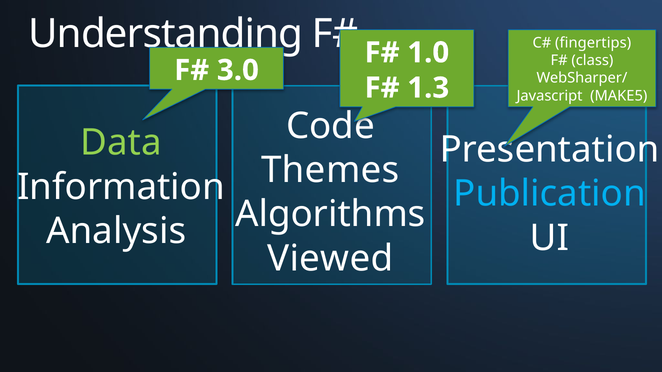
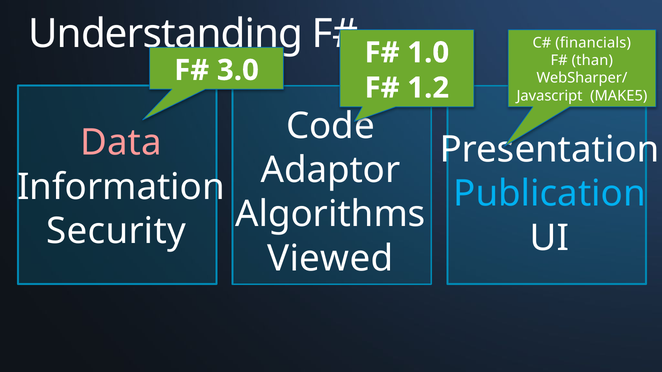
fingertips: fingertips -> financials
class: class -> than
1.3: 1.3 -> 1.2
Data colour: light green -> pink
Themes: Themes -> Adaptor
Analysis: Analysis -> Security
